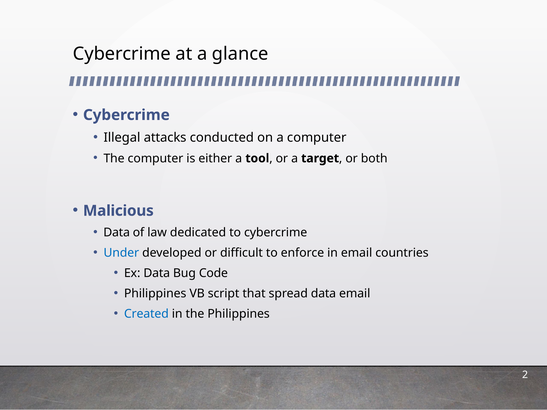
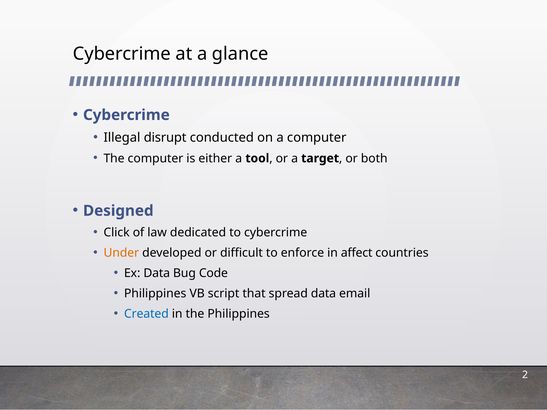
attacks: attacks -> disrupt
Malicious: Malicious -> Designed
Data at (117, 233): Data -> Click
Under colour: blue -> orange
in email: email -> affect
